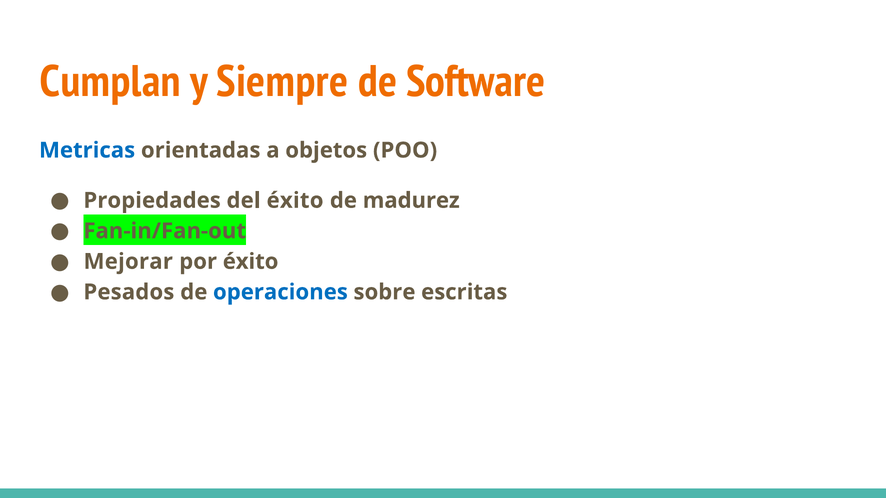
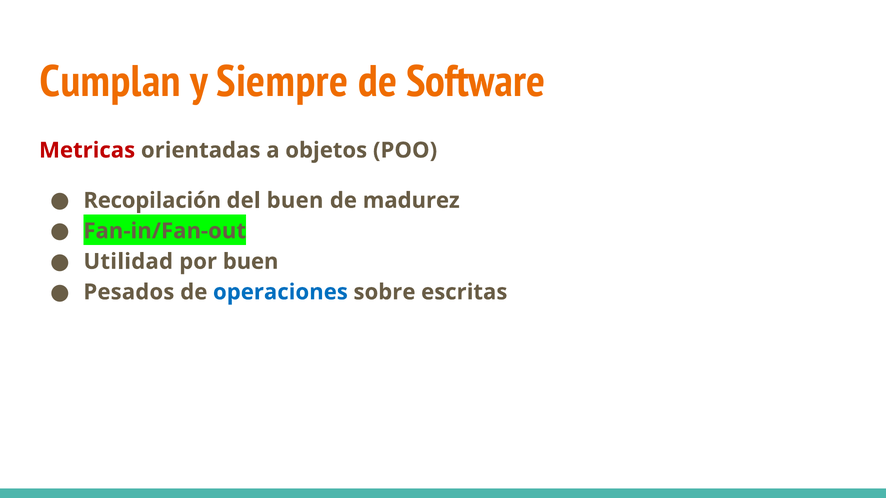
Metricas colour: blue -> red
Propiedades: Propiedades -> Recopilación
del éxito: éxito -> buen
Mejorar: Mejorar -> Utilidad
por éxito: éxito -> buen
